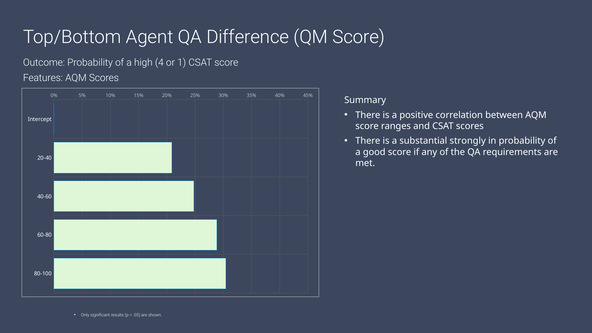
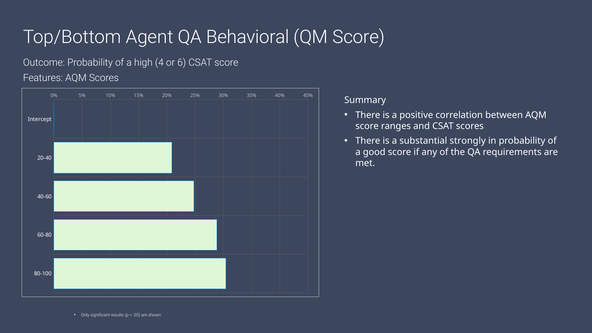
Difference: Difference -> Behavioral
1: 1 -> 6
